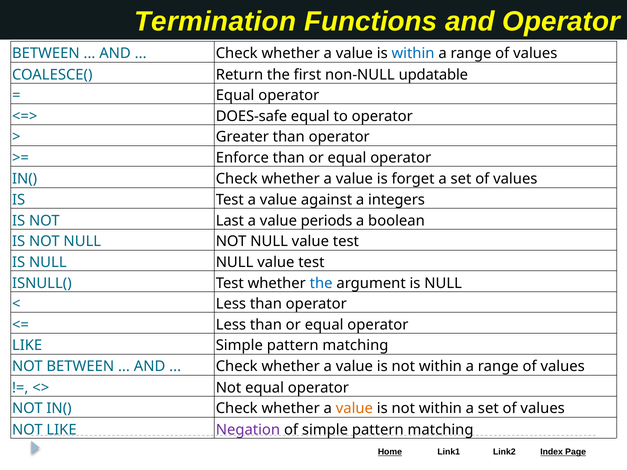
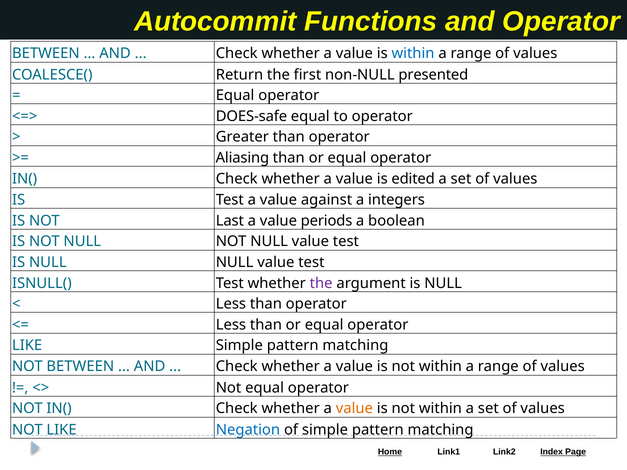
Termination: Termination -> Autocommit
updatable: updatable -> presented
Enforce: Enforce -> Aliasing
forget: forget -> edited
the at (321, 283) colour: blue -> purple
Negation colour: purple -> blue
